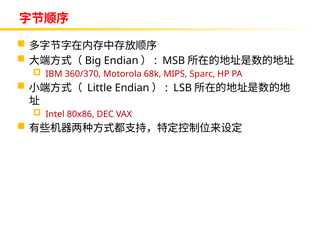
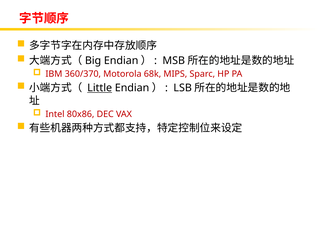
Little underline: none -> present
